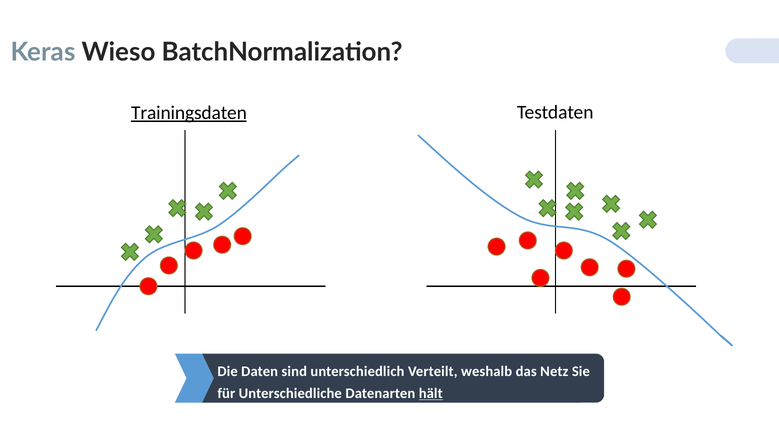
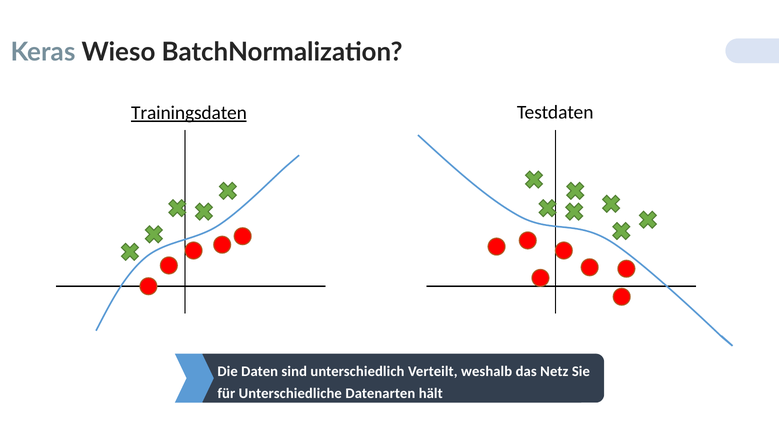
hält underline: present -> none
